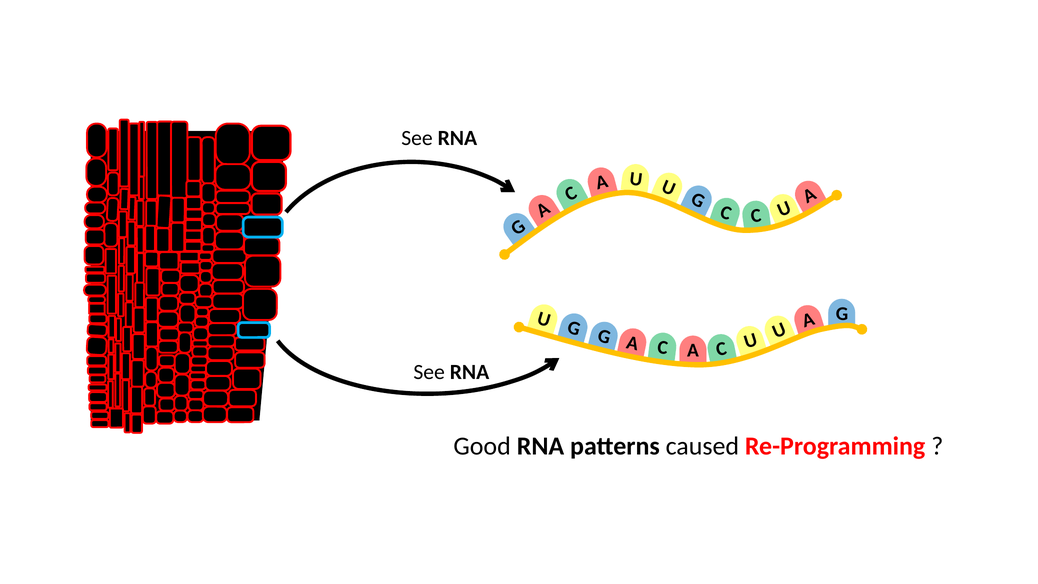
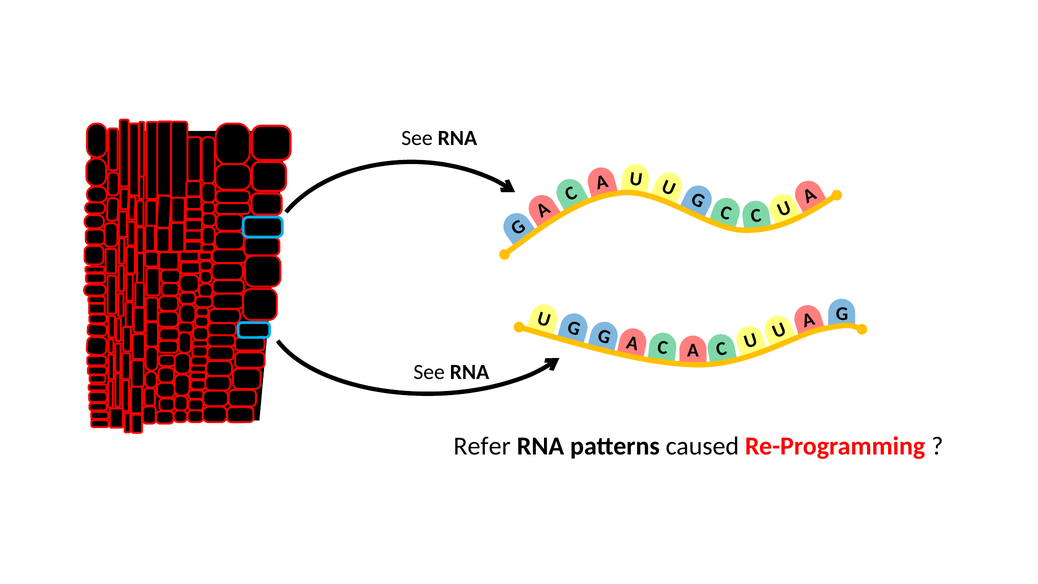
Good: Good -> Refer
